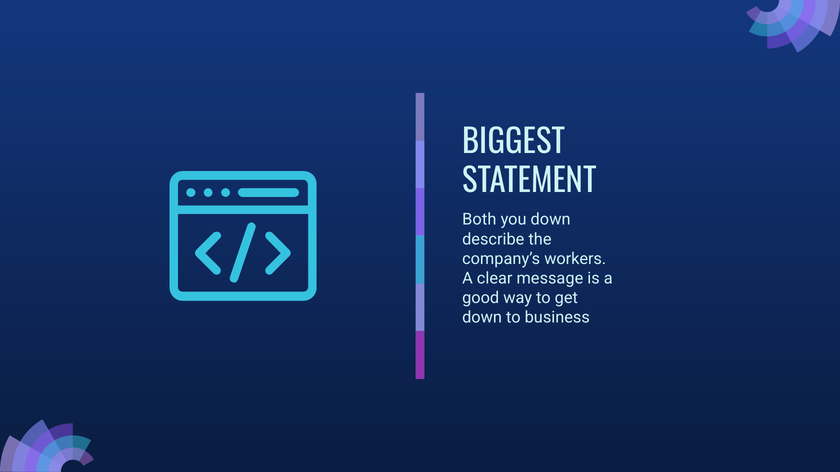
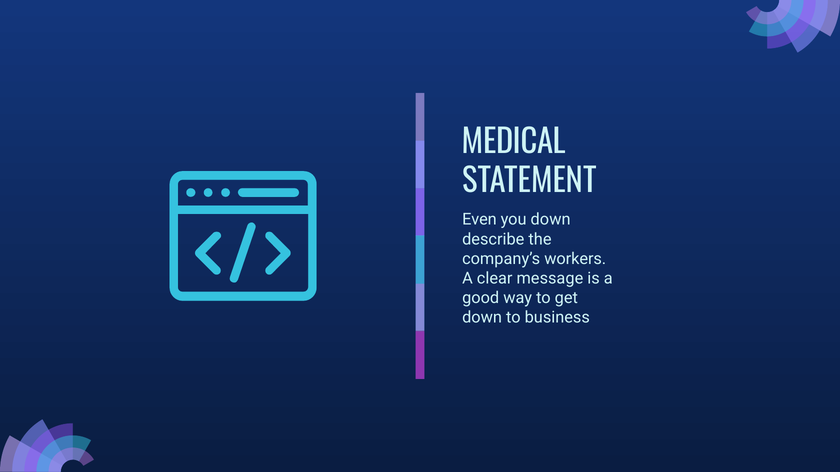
BIGGEST: BIGGEST -> MEDICAL
Both: Both -> Even
